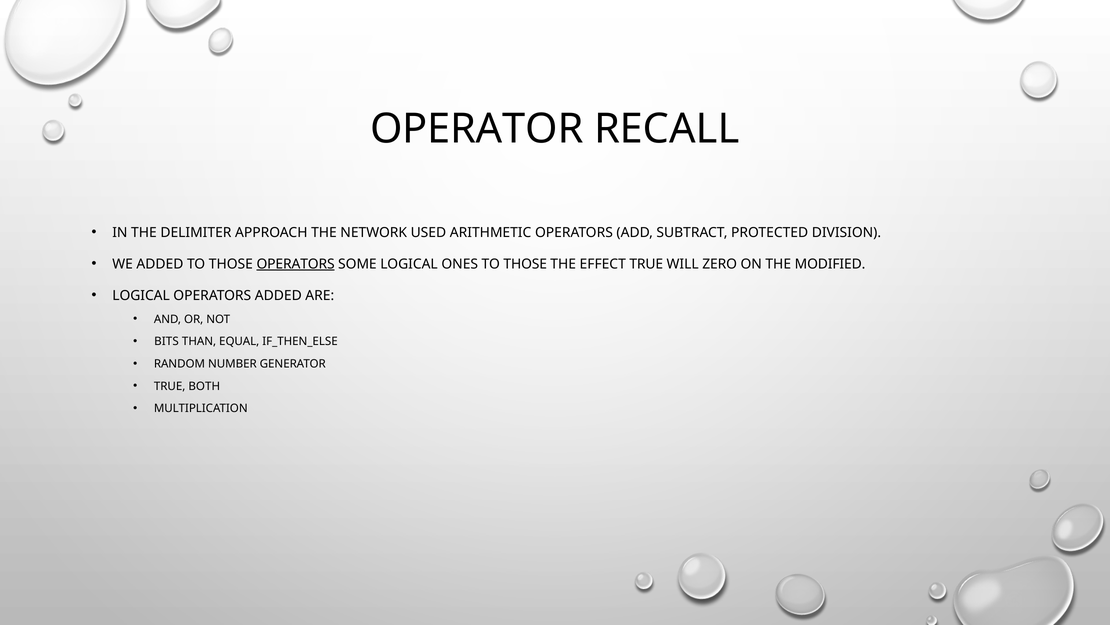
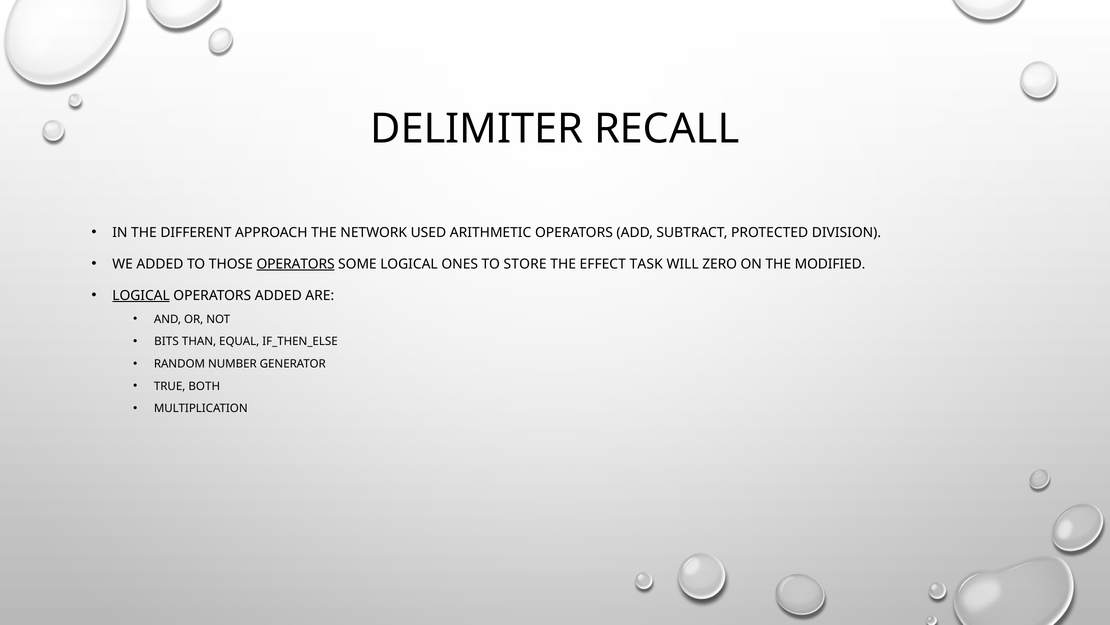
OPERATOR: OPERATOR -> DELIMITER
DELIMITER: DELIMITER -> DIFFERENT
ONES TO THOSE: THOSE -> STORE
EFFECT TRUE: TRUE -> TASK
LOGICAL at (141, 295) underline: none -> present
